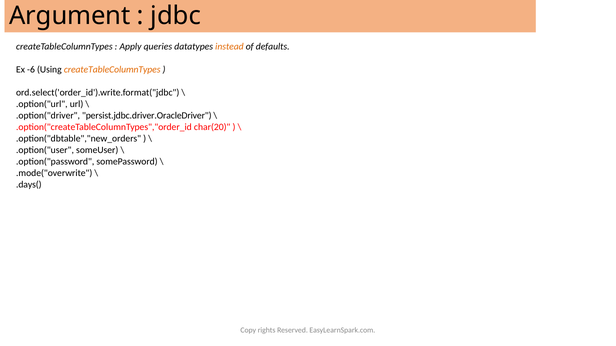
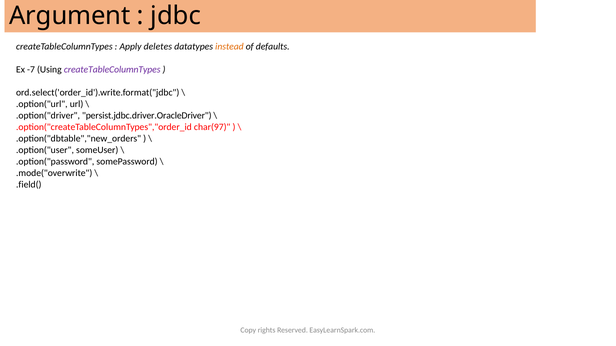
queries: queries -> deletes
-6: -6 -> -7
createTableColumnTypes at (112, 70) colour: orange -> purple
char(20: char(20 -> char(97
.days(: .days( -> .field(
